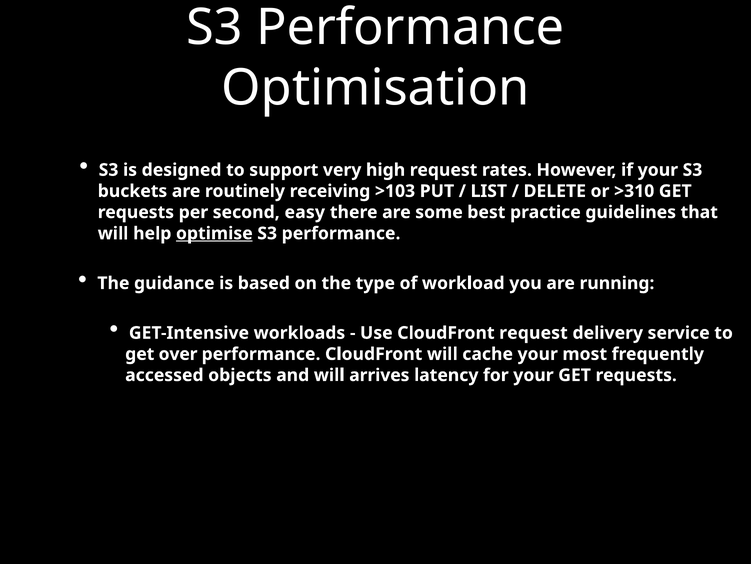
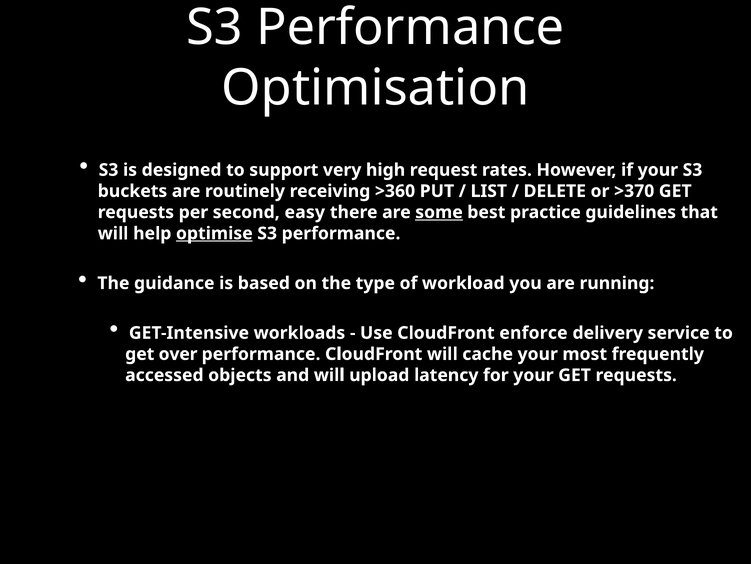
>103: >103 -> >360
>310: >310 -> >370
some underline: none -> present
CloudFront request: request -> enforce
arrives: arrives -> upload
